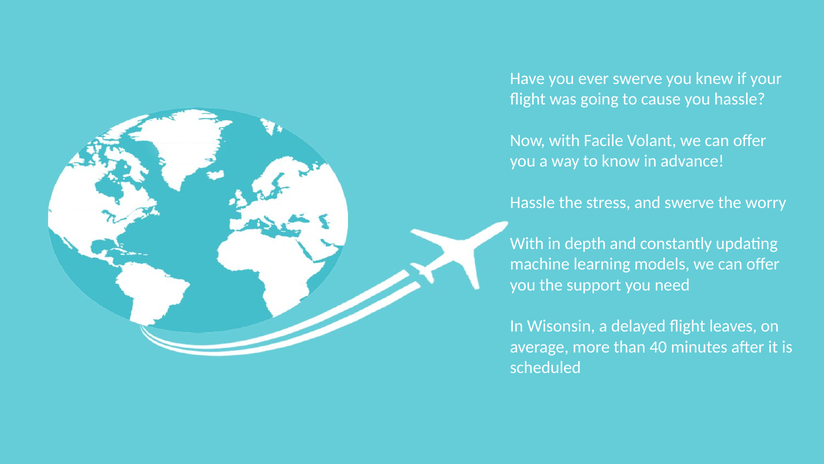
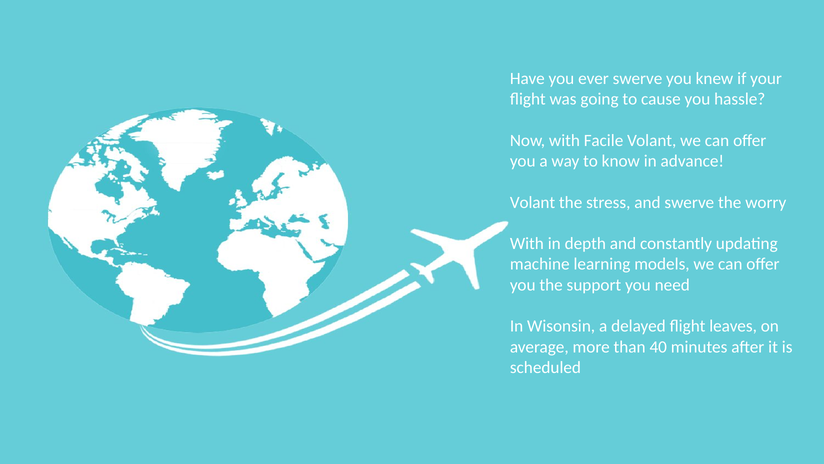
Hassle at (532, 202): Hassle -> Volant
